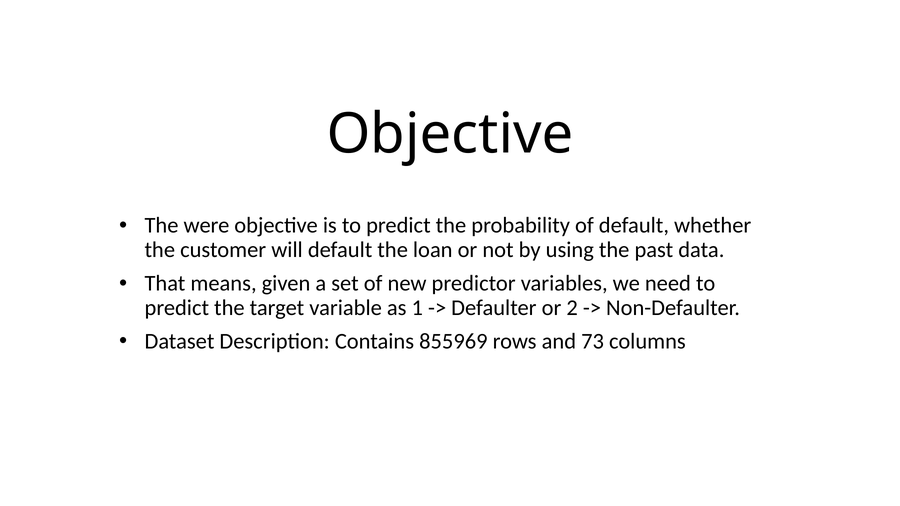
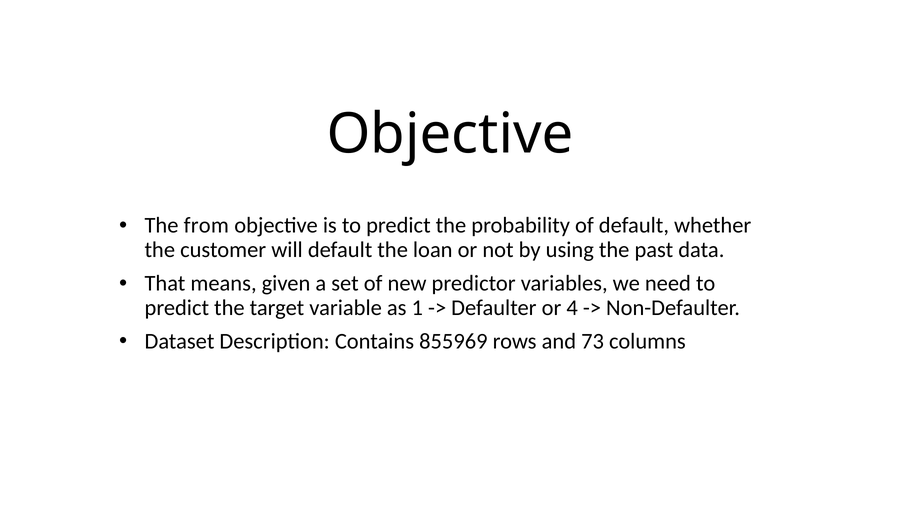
were: were -> from
2: 2 -> 4
